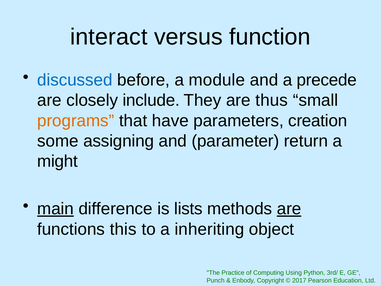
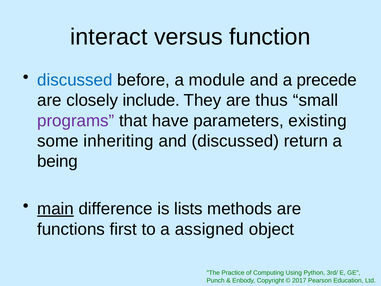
programs colour: orange -> purple
creation: creation -> existing
assigning: assigning -> inheriting
and parameter: parameter -> discussed
might: might -> being
are at (289, 209) underline: present -> none
this: this -> first
inheriting: inheriting -> assigned
